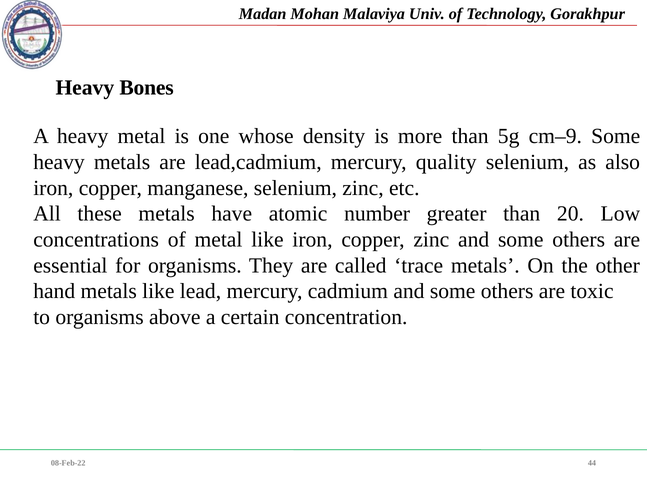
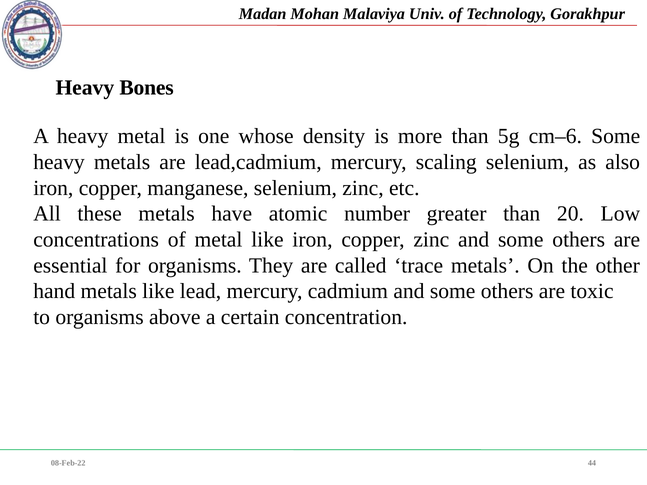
cm–9: cm–9 -> cm–6
quality: quality -> scaling
